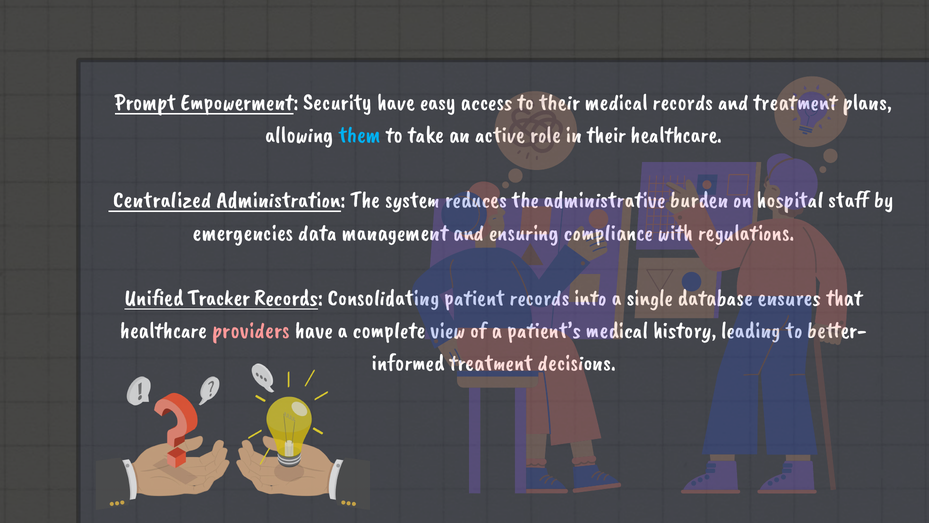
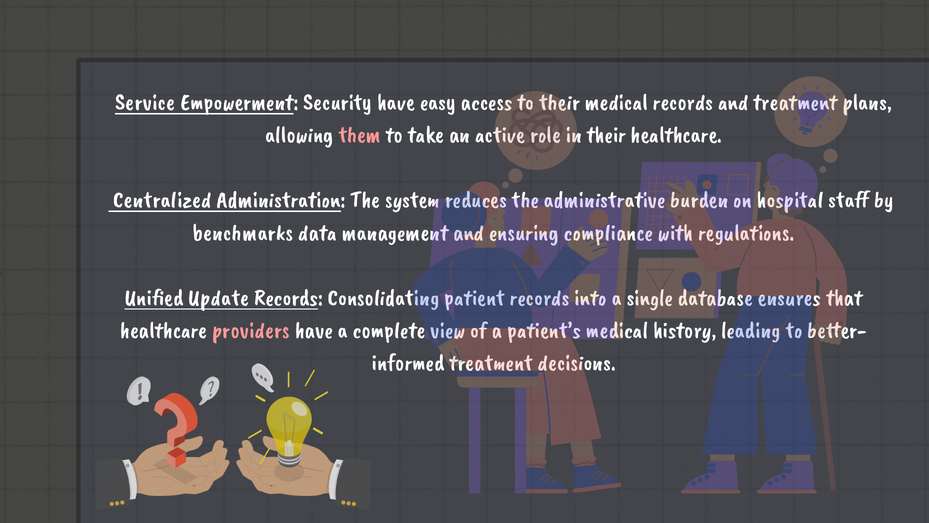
Prompt: Prompt -> Service
them colour: light blue -> pink
emergencies: emergencies -> benchmarks
Tracker: Tracker -> Update
